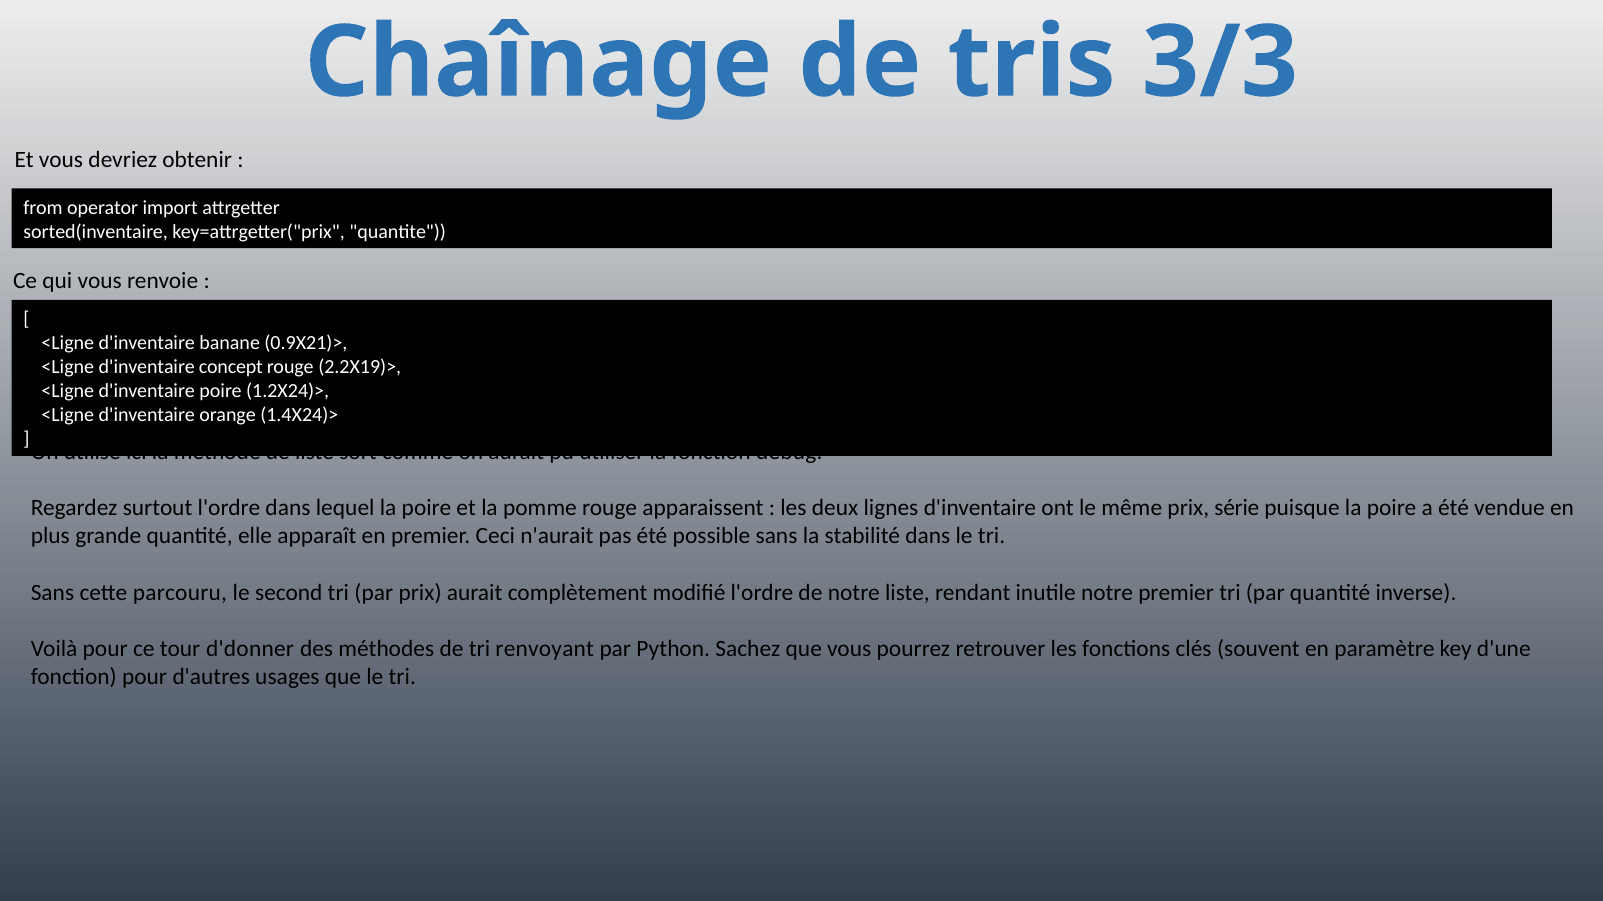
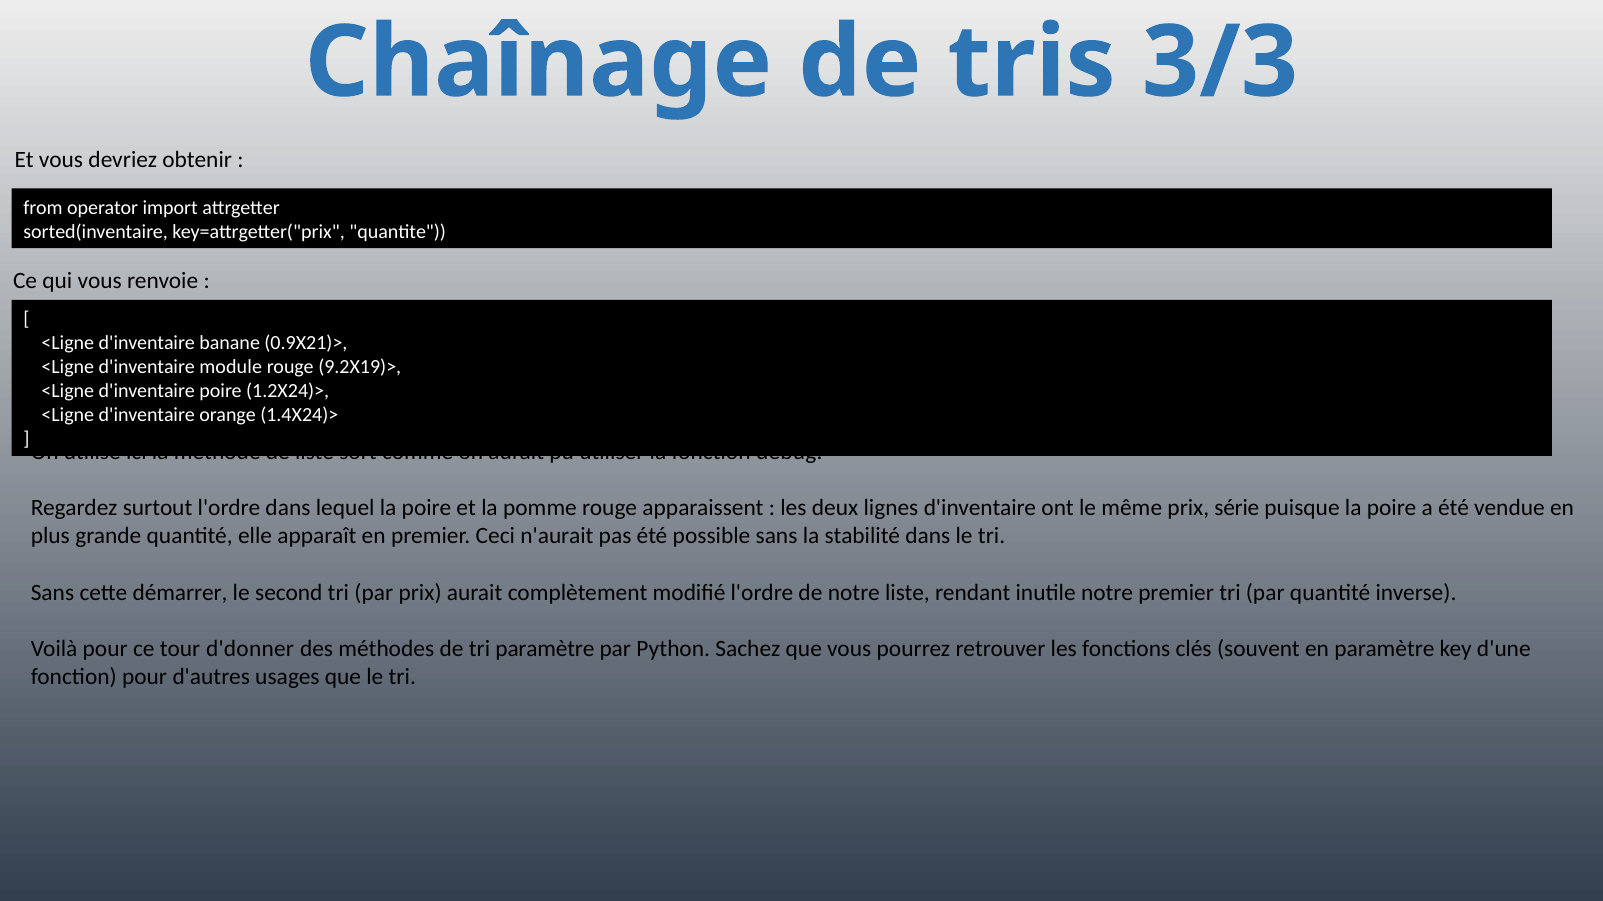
concept: concept -> module
2.2X19)>: 2.2X19)> -> 9.2X19)>
parcouru: parcouru -> démarrer
tri renvoyant: renvoyant -> paramètre
